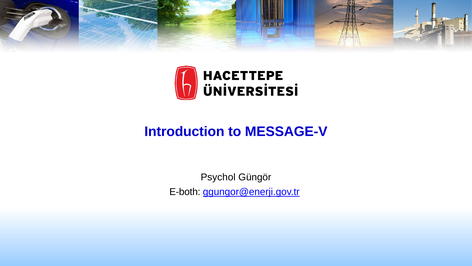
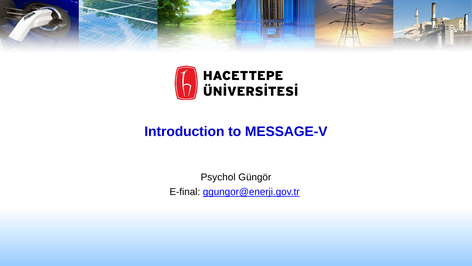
E-both: E-both -> E-final
